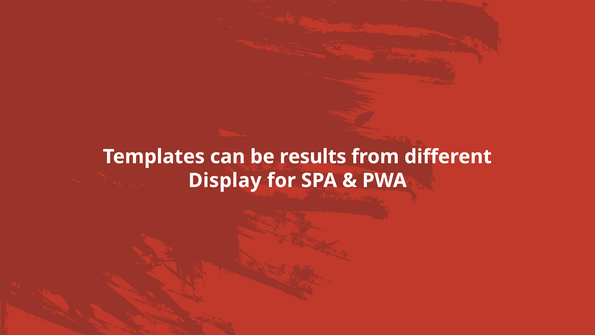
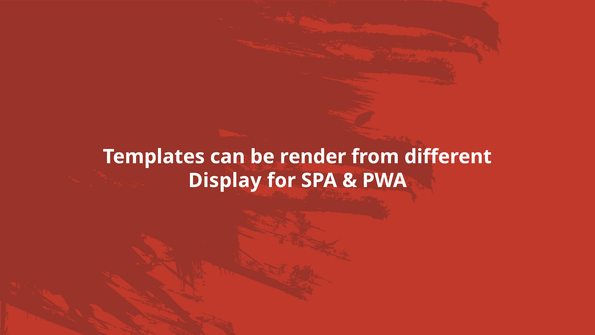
results: results -> render
